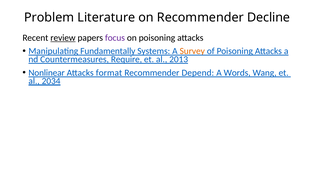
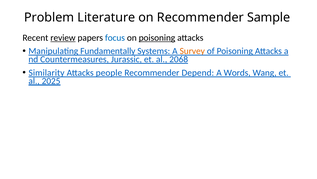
Decline: Decline -> Sample
focus colour: purple -> blue
poisoning at (157, 38) underline: none -> present
Require: Require -> Jurassic
2013: 2013 -> 2068
Nonlinear: Nonlinear -> Similarity
format: format -> people
2034: 2034 -> 2025
